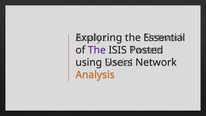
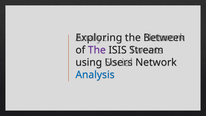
Essential: Essential -> Between
Posted: Posted -> Stream
Analysis colour: orange -> blue
